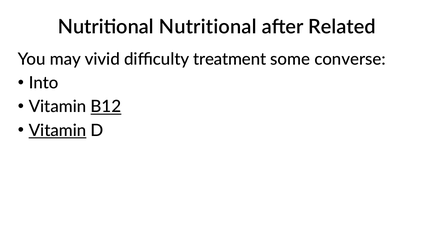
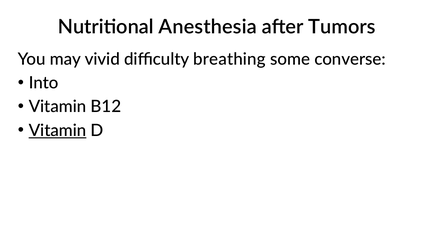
Nutritional Nutritional: Nutritional -> Anesthesia
Related: Related -> Tumors
treatment: treatment -> breathing
B12 underline: present -> none
